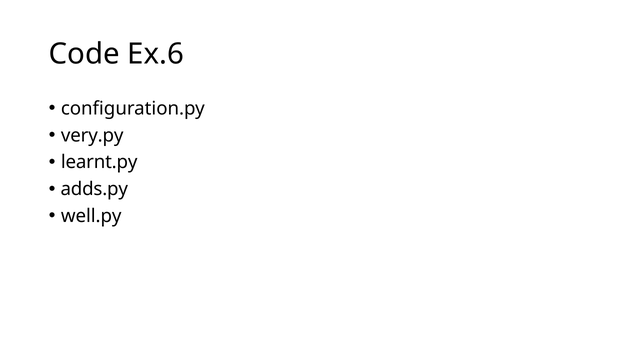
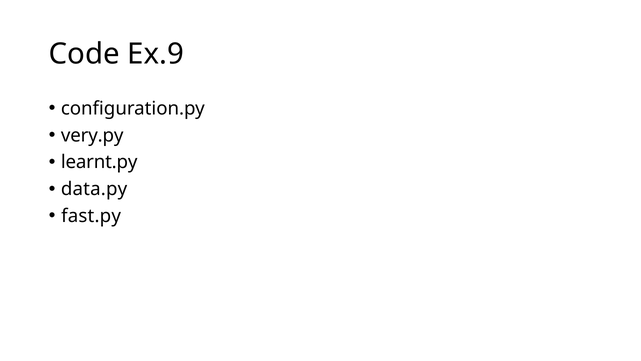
Ex.6: Ex.6 -> Ex.9
adds.py: adds.py -> data.py
well.py: well.py -> fast.py
